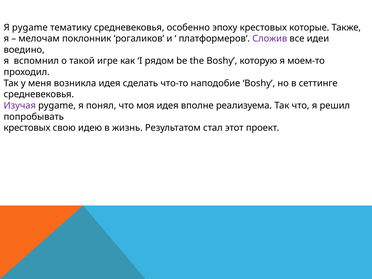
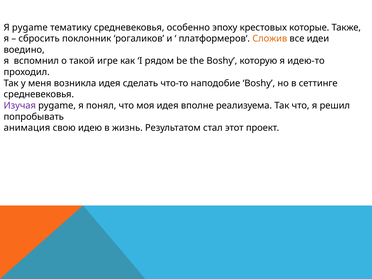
мелочам: мелочам -> сбросить
Сложив colour: purple -> orange
моем-то: моем-то -> идею-то
крестовых at (27, 128): крестовых -> анимация
